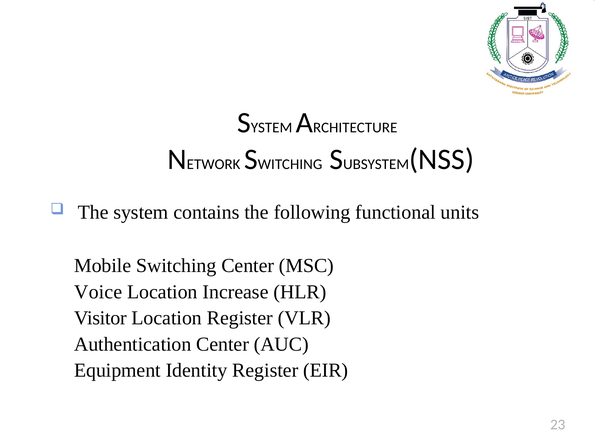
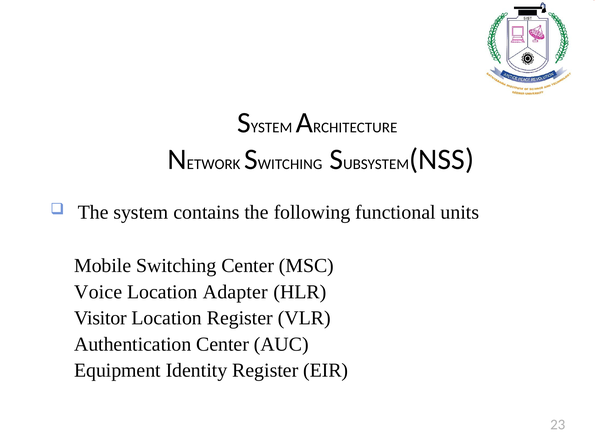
Increase: Increase -> Adapter
